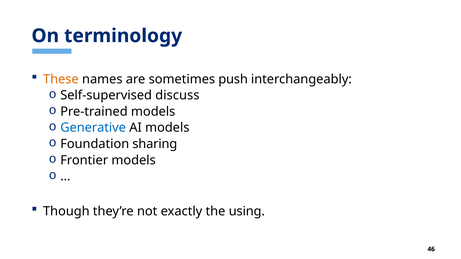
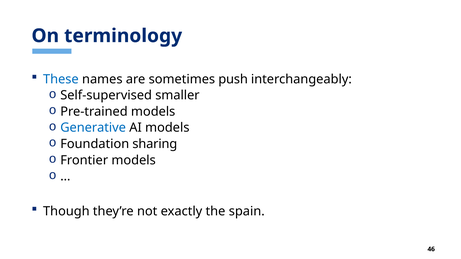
These colour: orange -> blue
discuss: discuss -> smaller
using: using -> spain
